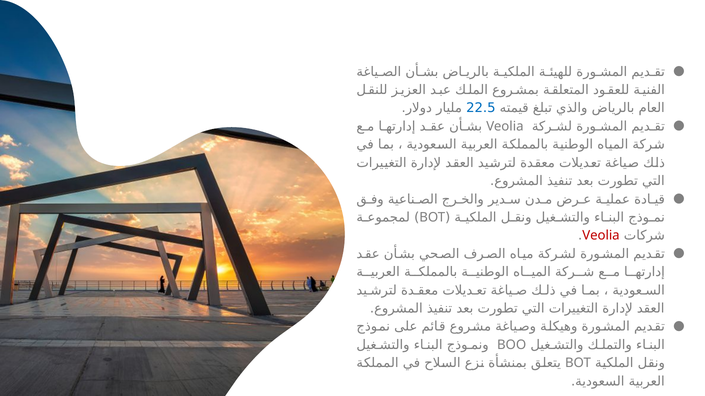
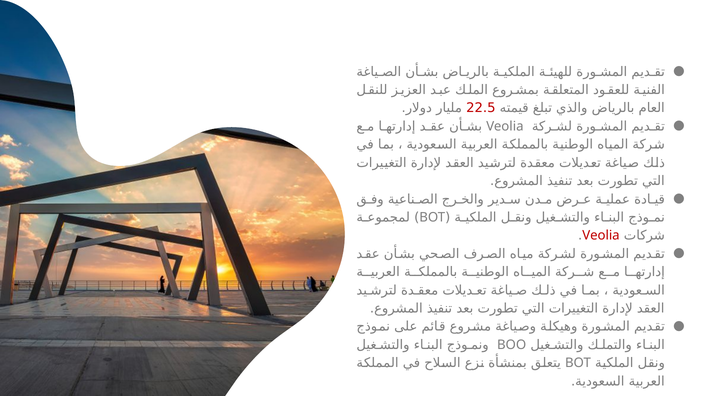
22.5 colour: blue -> red
